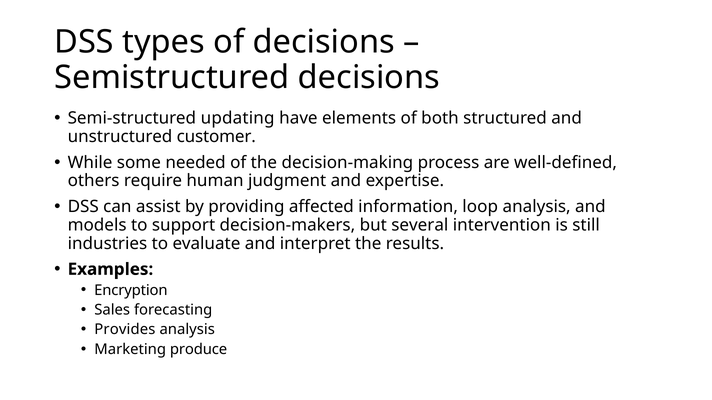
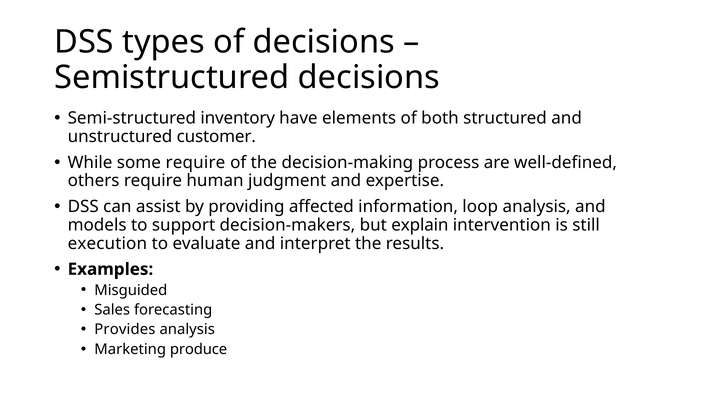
updating: updating -> inventory
some needed: needed -> require
several: several -> explain
industries: industries -> execution
Encryption: Encryption -> Misguided
